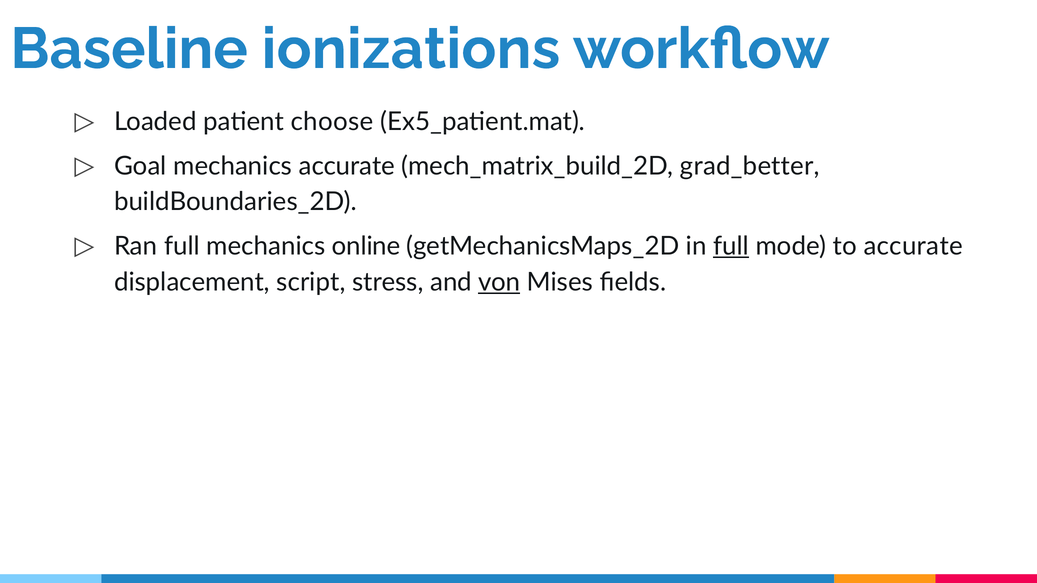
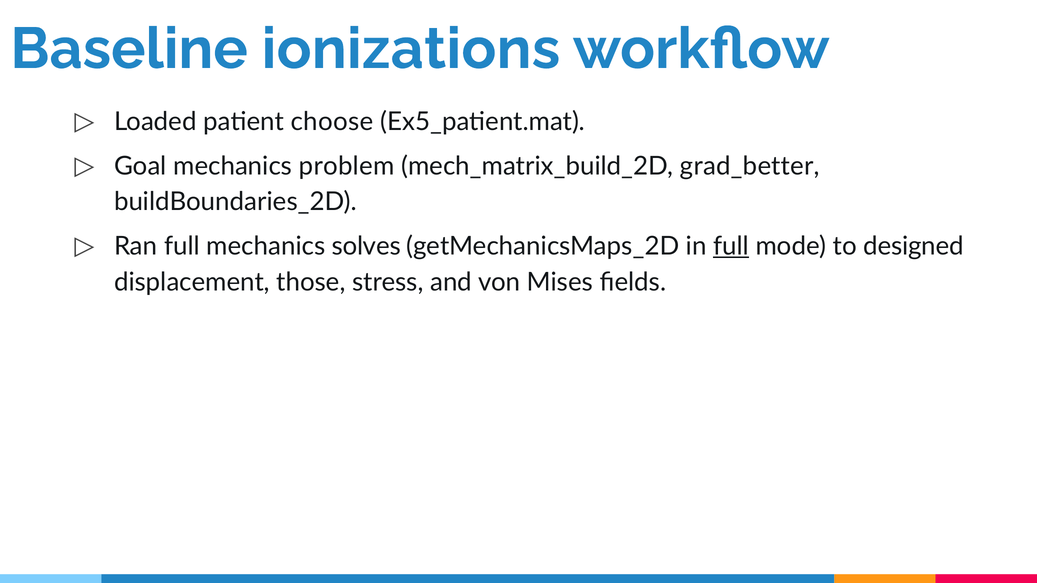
mechanics accurate: accurate -> problem
online: online -> solves
to accurate: accurate -> designed
script: script -> those
von underline: present -> none
